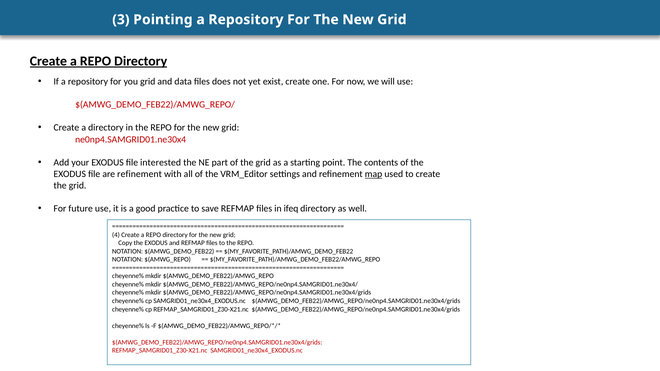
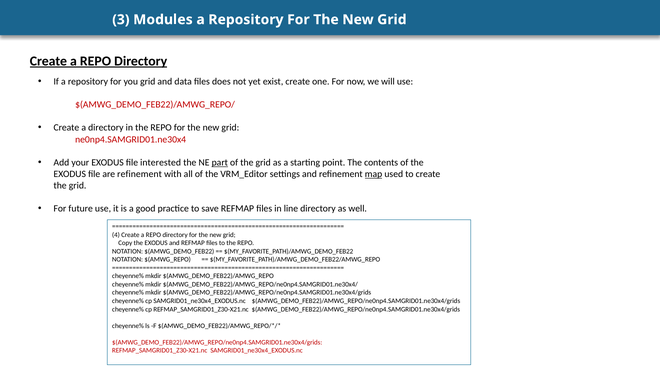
Pointing: Pointing -> Modules
part underline: none -> present
ifeq: ifeq -> line
